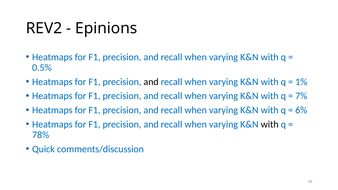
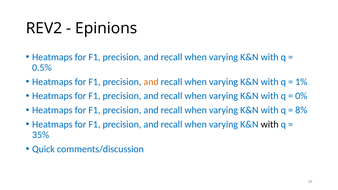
and at (151, 82) colour: black -> orange
7%: 7% -> 0%
6%: 6% -> 8%
78%: 78% -> 35%
